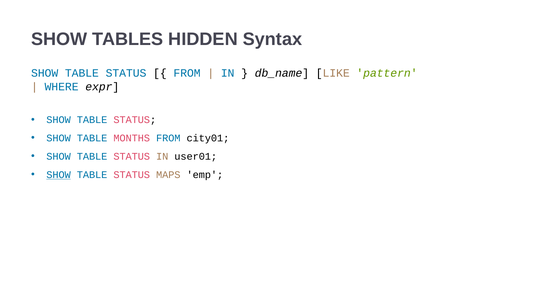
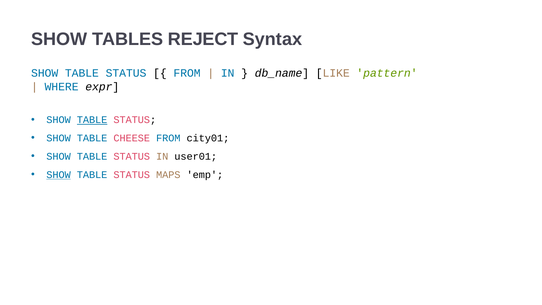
HIDDEN: HIDDEN -> REJECT
TABLE at (92, 120) underline: none -> present
MONTHS: MONTHS -> CHEESE
